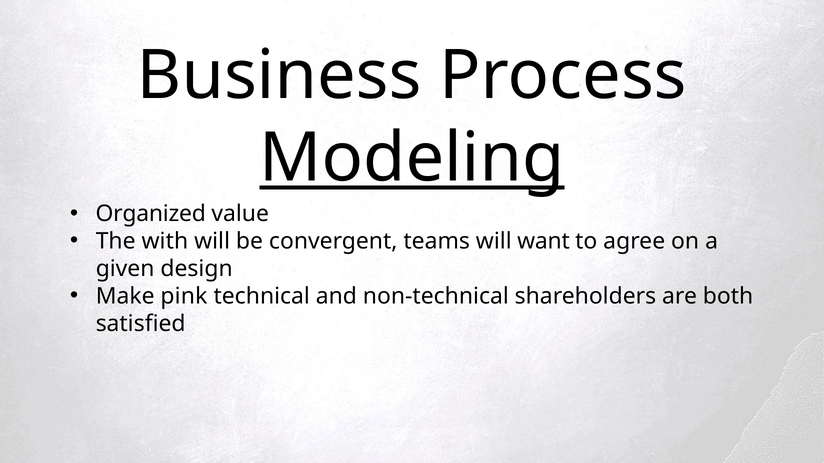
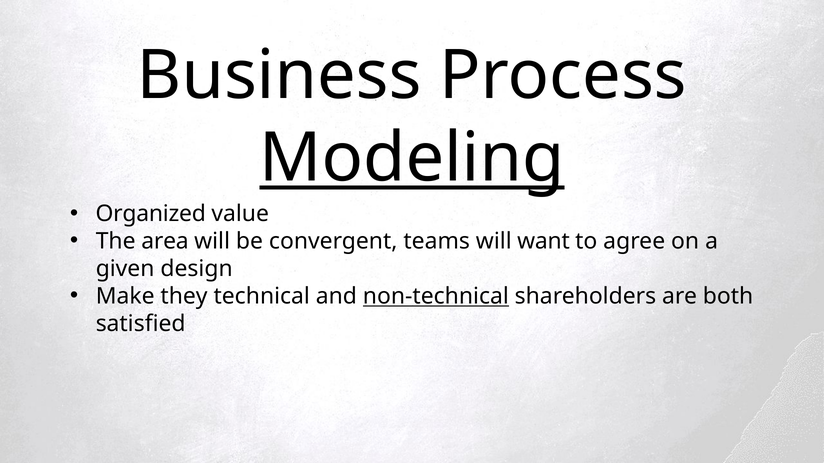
with: with -> area
pink: pink -> they
non-technical underline: none -> present
